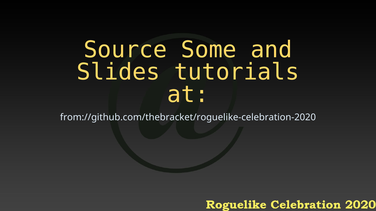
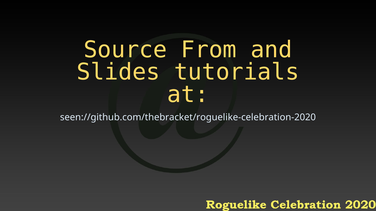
Some: Some -> From
from://github.com/thebracket/roguelike-celebration-2020: from://github.com/thebracket/roguelike-celebration-2020 -> seen://github.com/thebracket/roguelike-celebration-2020
